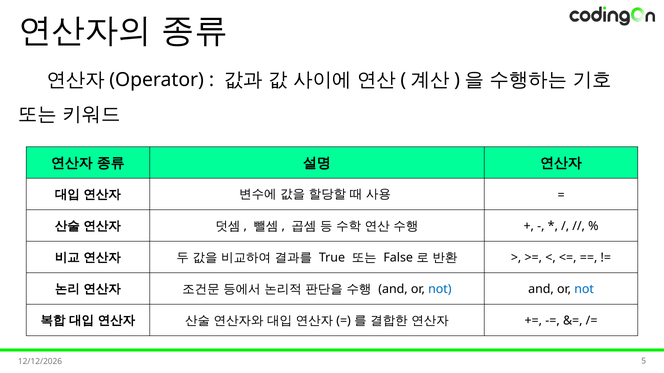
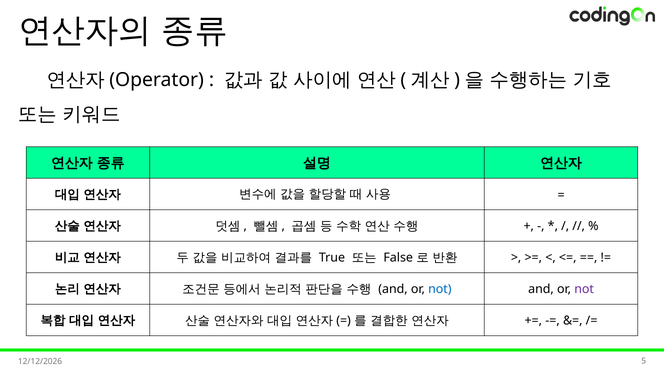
not at (584, 290) colour: blue -> purple
